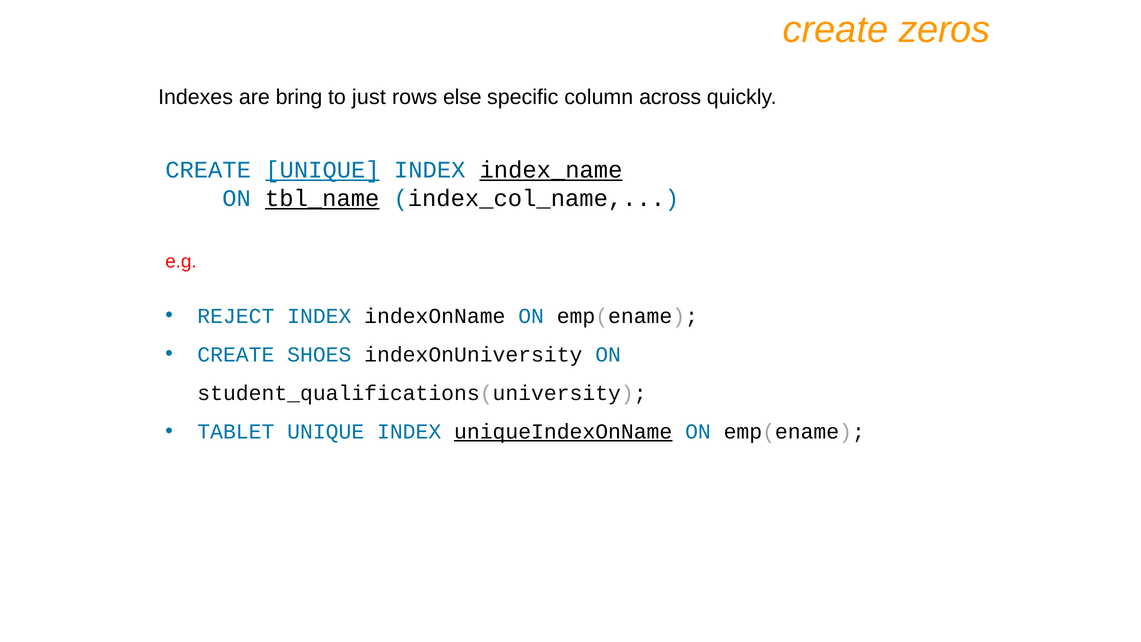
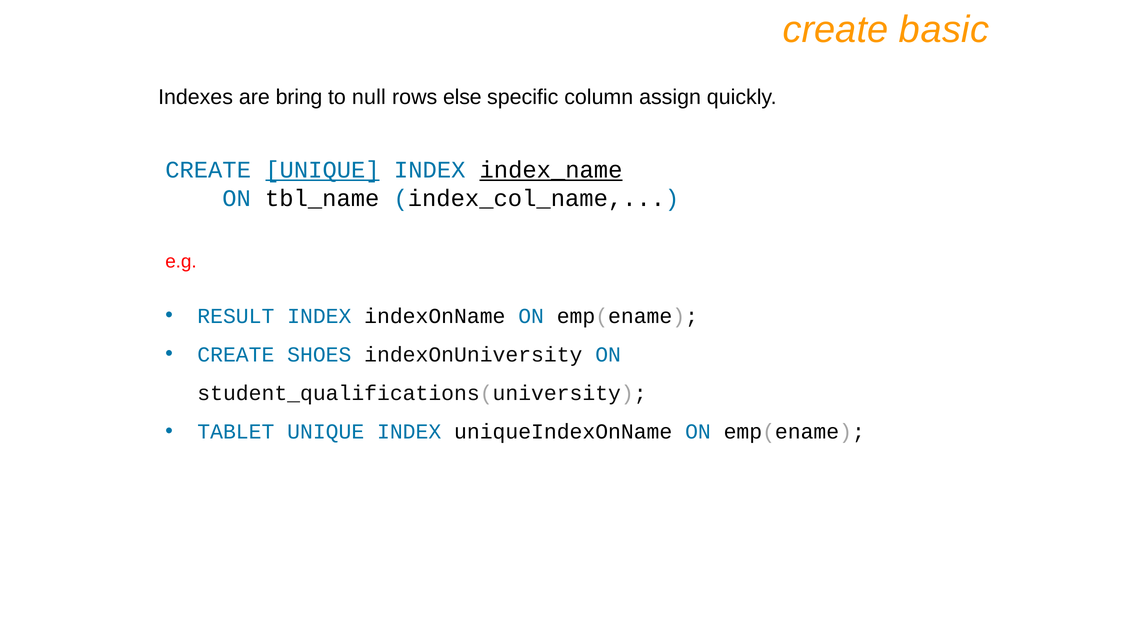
zeros: zeros -> basic
just: just -> null
across: across -> assign
tbl_name underline: present -> none
REJECT: REJECT -> RESULT
uniqueIndexOnName underline: present -> none
